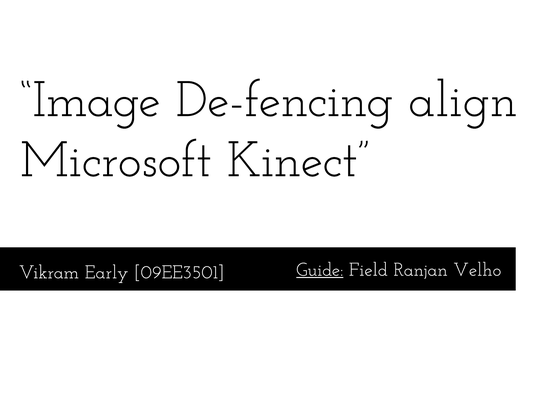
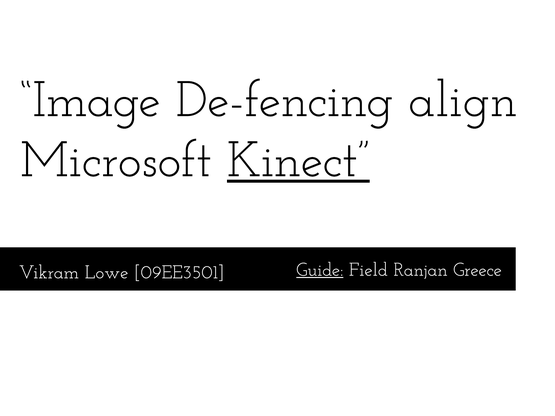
Kinect underline: none -> present
Early: Early -> Lowe
Velho: Velho -> Greece
